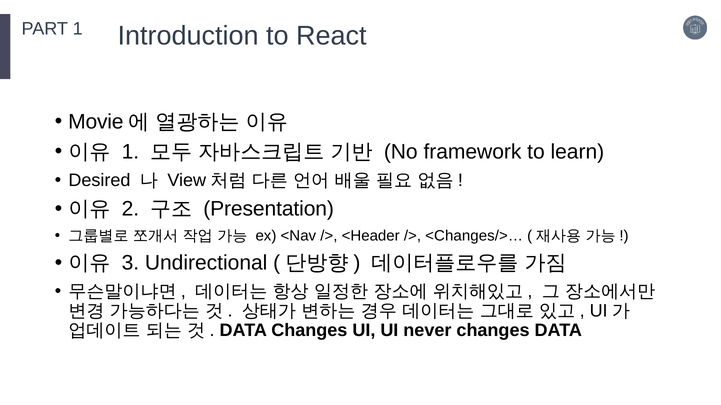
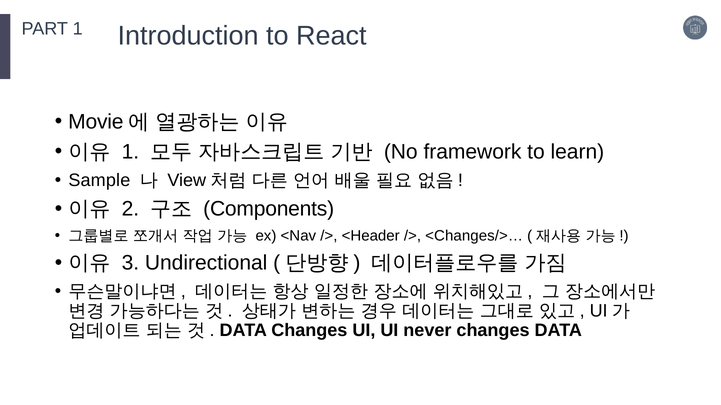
Desired: Desired -> Sample
Presentation: Presentation -> Components
